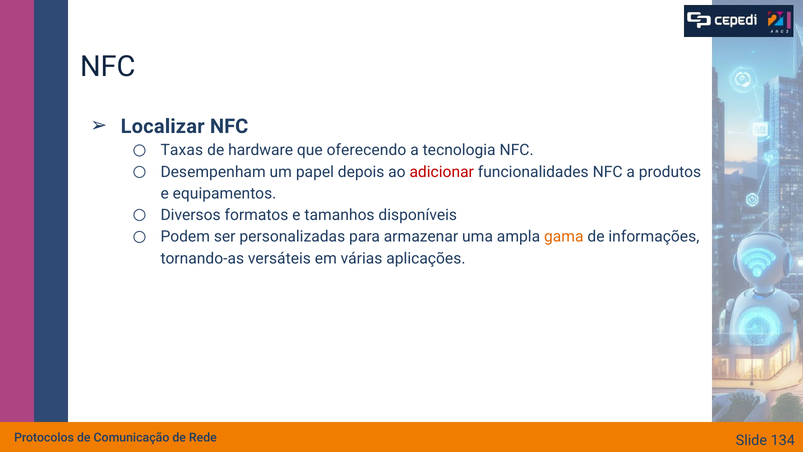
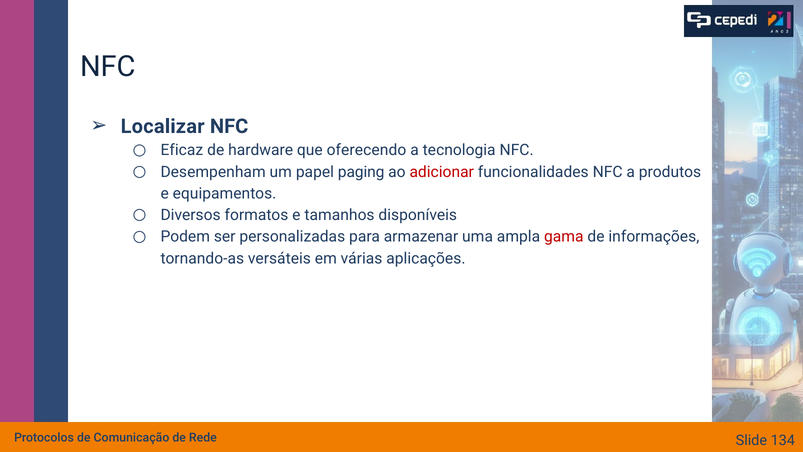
Taxas: Taxas -> Eficaz
depois: depois -> paging
gama colour: orange -> red
